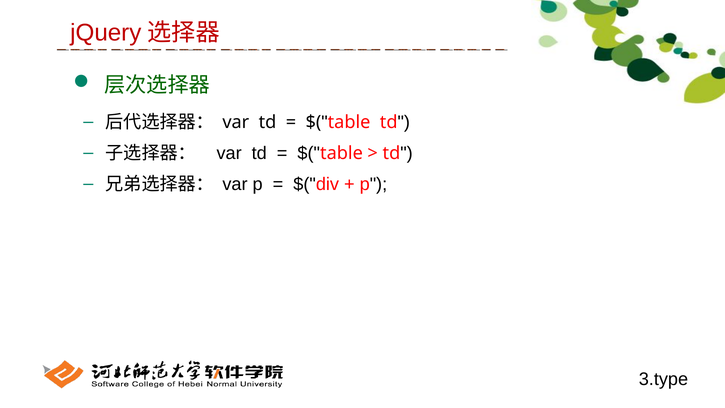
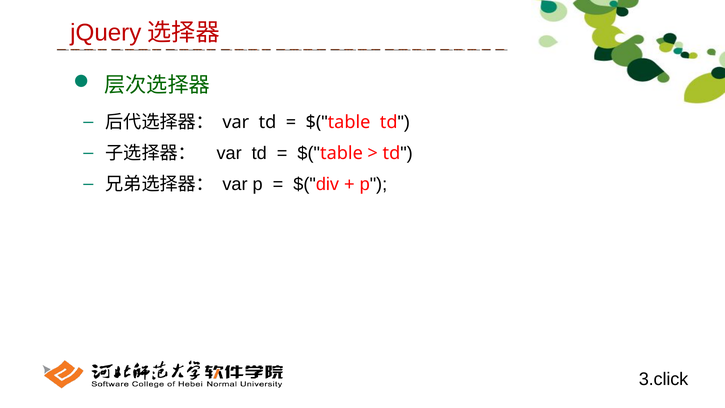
3.type: 3.type -> 3.click
